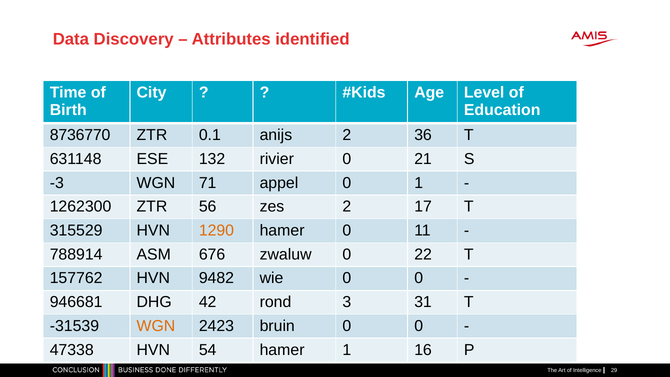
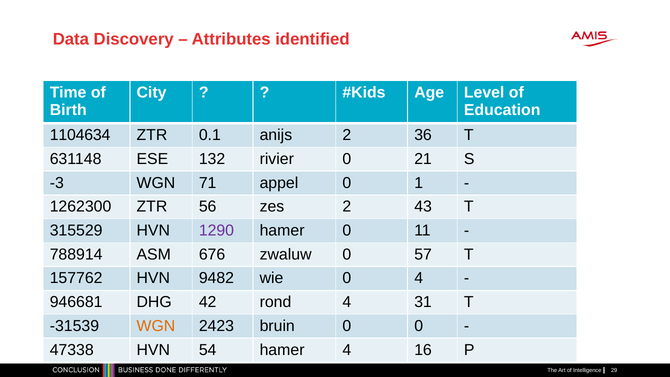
8736770: 8736770 -> 1104634
17: 17 -> 43
1290 colour: orange -> purple
22: 22 -> 57
wie 0 0: 0 -> 4
rond 3: 3 -> 4
hamer 1: 1 -> 4
